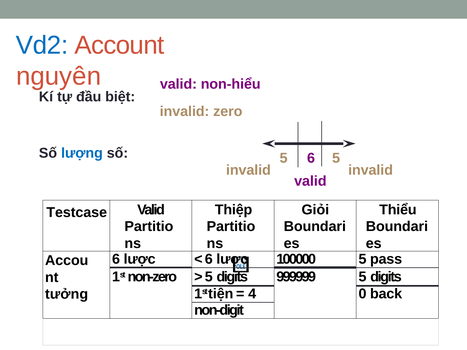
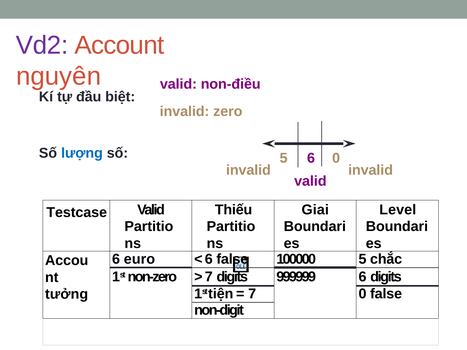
Vd2 colour: blue -> purple
non-hiểu: non-hiểu -> non-điều
6 5: 5 -> 0
Thiệp: Thiệp -> Thiếu
Giỏi: Giỏi -> Giai
Thiểu: Thiểu -> Level
lược at (140, 259): lược -> euro
lược at (232, 259): lược -> false
pass: pass -> chắc
5 at (209, 277): 5 -> 7
999999 5: 5 -> 6
4 at (252, 294): 4 -> 7
0 back: back -> false
